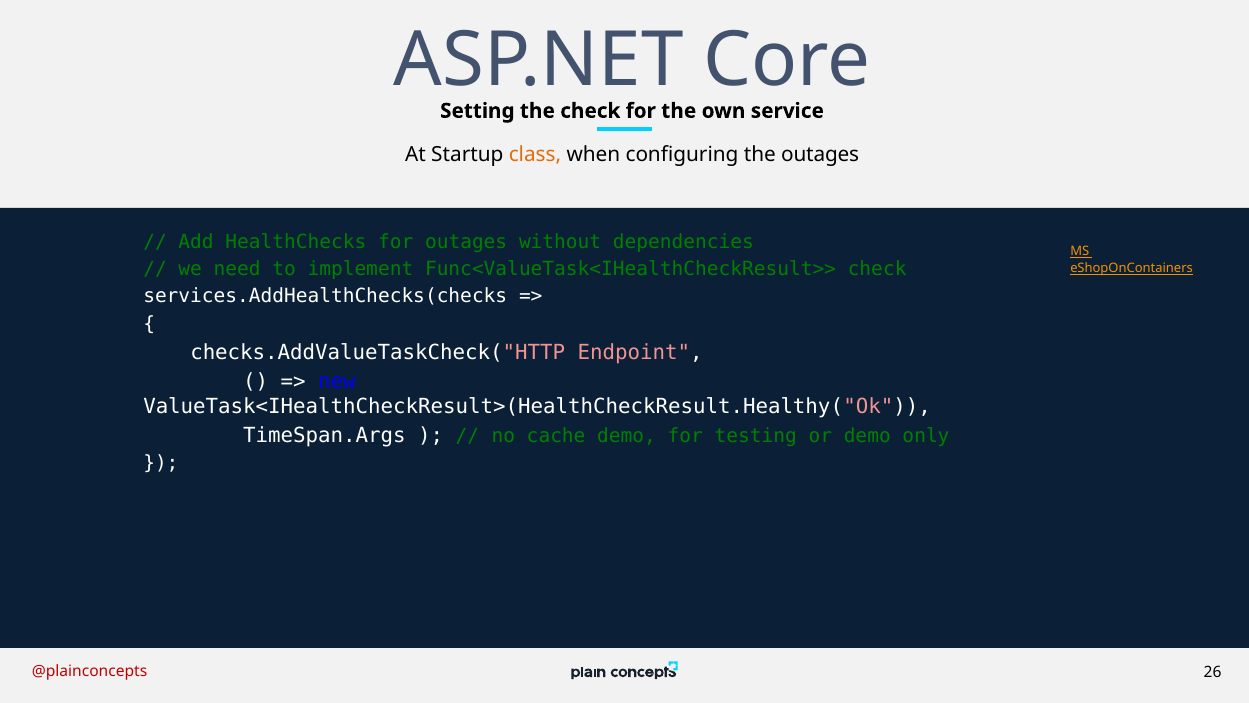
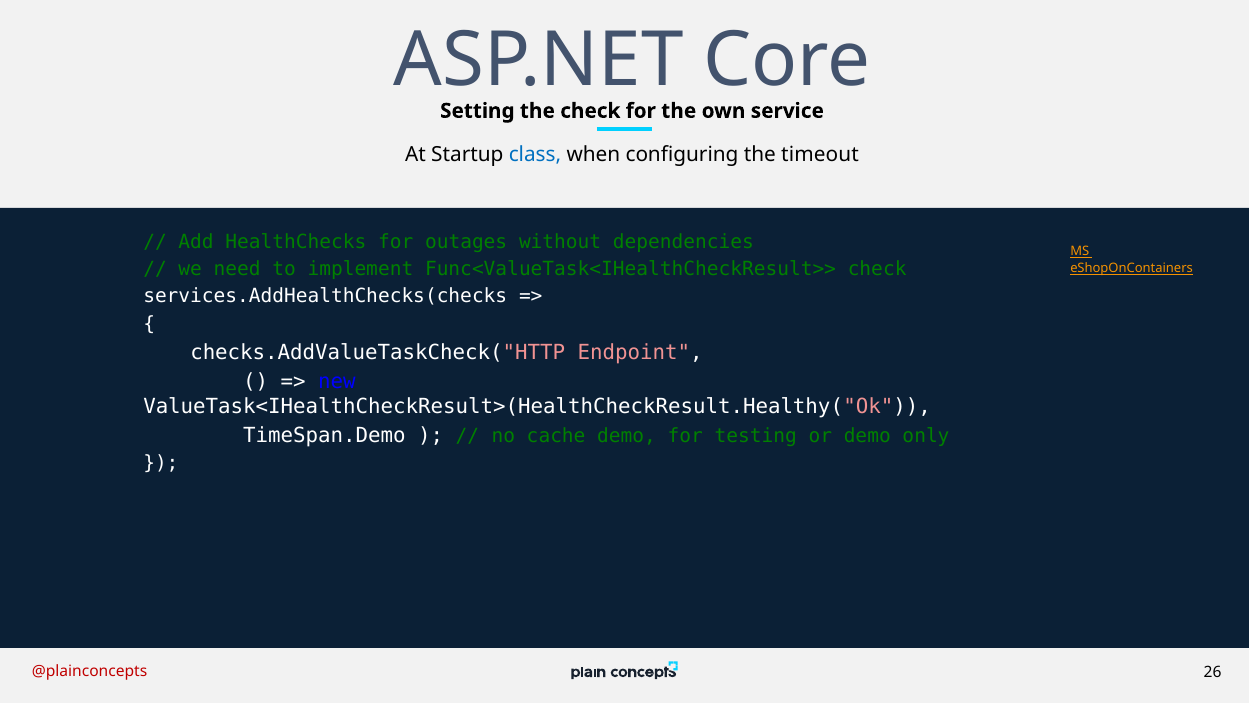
class colour: orange -> blue
the outages: outages -> timeout
TimeSpan.Args: TimeSpan.Args -> TimeSpan.Demo
